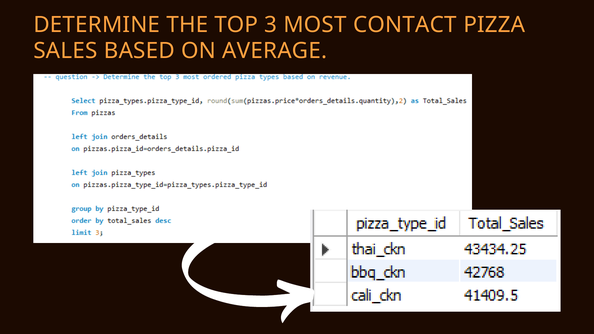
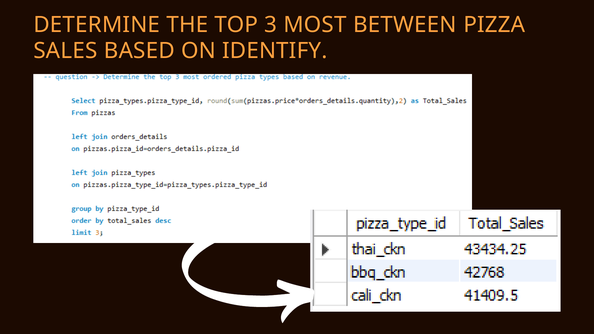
CONTACT: CONTACT -> BETWEEN
AVERAGE: AVERAGE -> IDENTIFY
